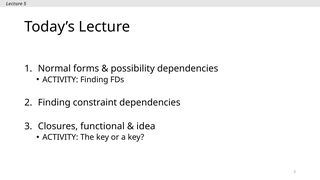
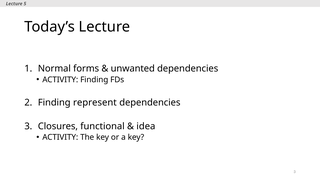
possibility: possibility -> unwanted
constraint: constraint -> represent
